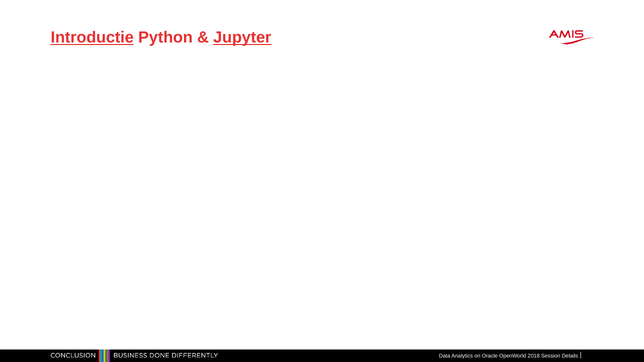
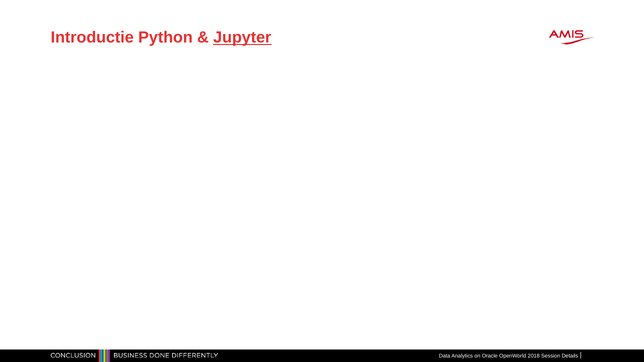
Introductie underline: present -> none
